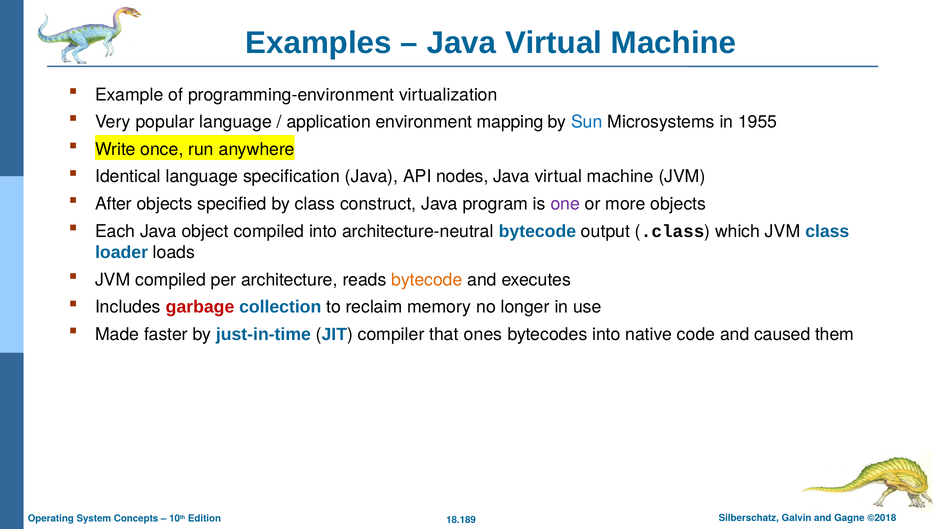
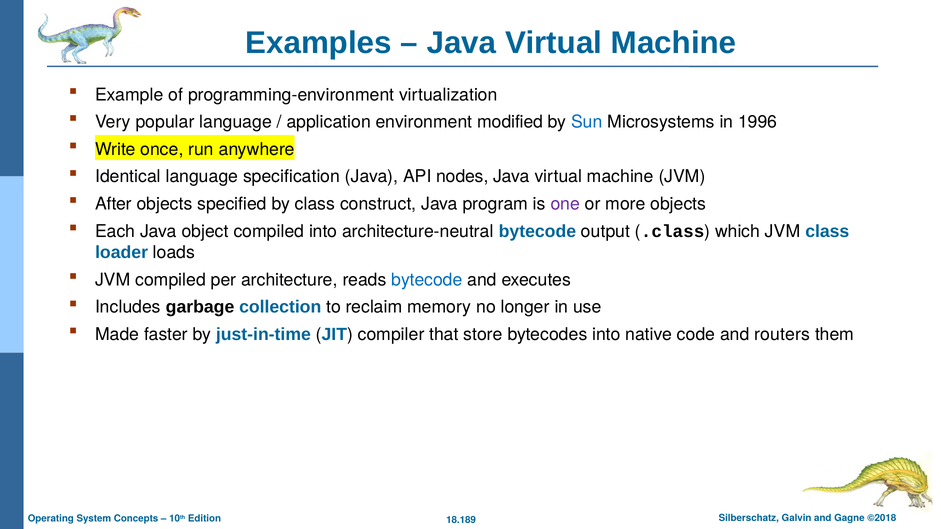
mapping: mapping -> modified
1955: 1955 -> 1996
bytecode at (427, 280) colour: orange -> blue
garbage colour: red -> black
ones: ones -> store
caused: caused -> routers
